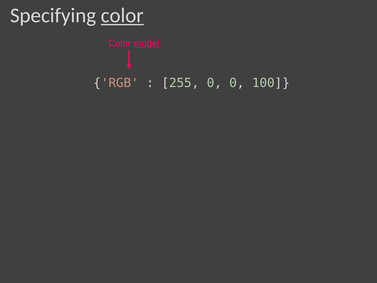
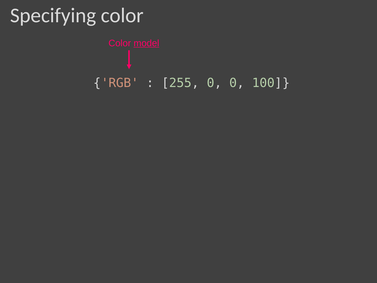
color at (122, 16) underline: present -> none
